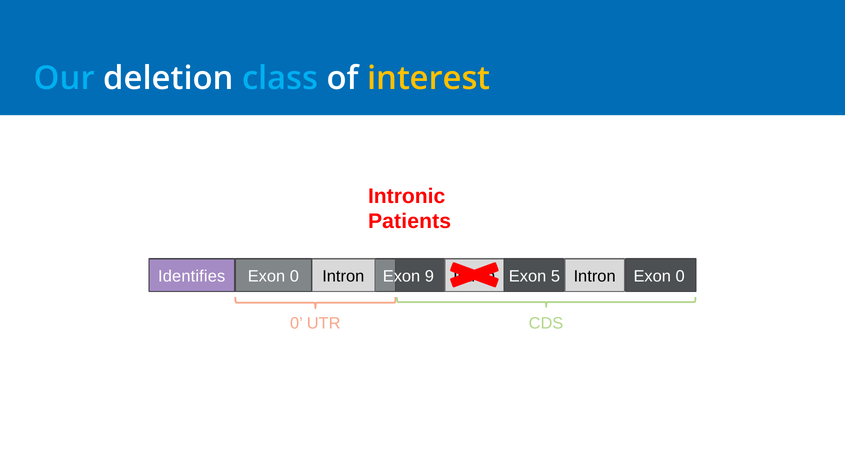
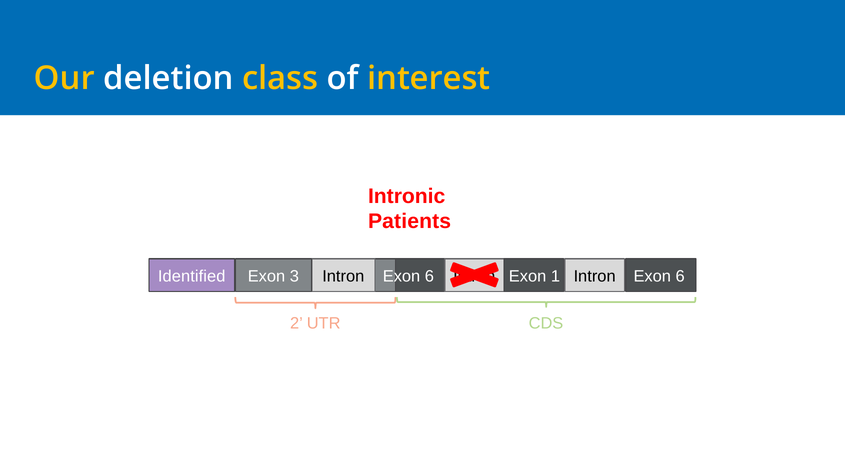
Our colour: light blue -> yellow
class colour: light blue -> yellow
Identifies: Identifies -> Identified
0 at (294, 277): 0 -> 3
9 at (429, 276): 9 -> 6
5: 5 -> 1
0 at (680, 276): 0 -> 6
0 at (296, 324): 0 -> 2
